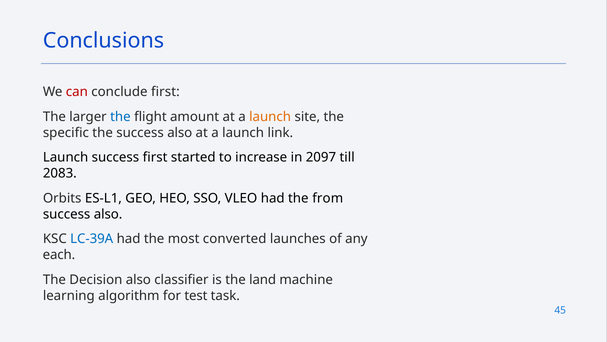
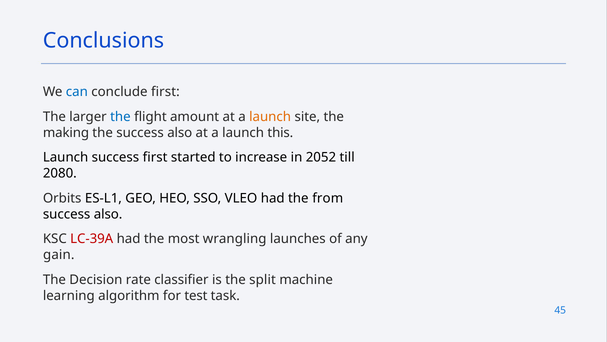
can colour: red -> blue
specific: specific -> making
link: link -> this
2097: 2097 -> 2052
2083: 2083 -> 2080
LC-39A colour: blue -> red
converted: converted -> wrangling
each: each -> gain
Decision also: also -> rate
land: land -> split
